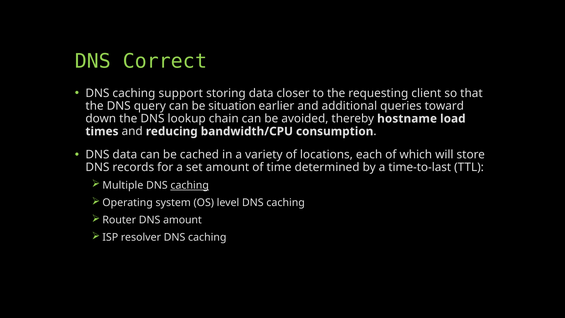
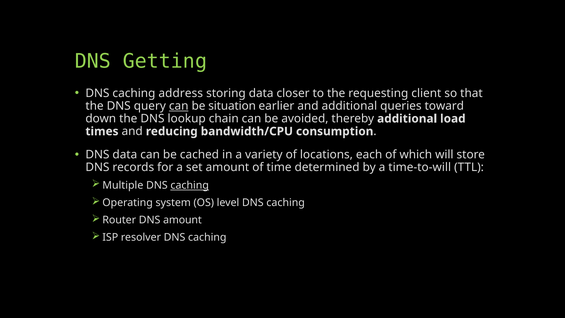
Correct: Correct -> Getting
support: support -> address
can at (179, 106) underline: none -> present
thereby hostname: hostname -> additional
time-to-last: time-to-last -> time-to-will
